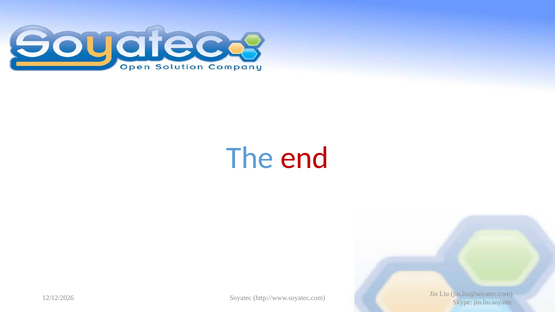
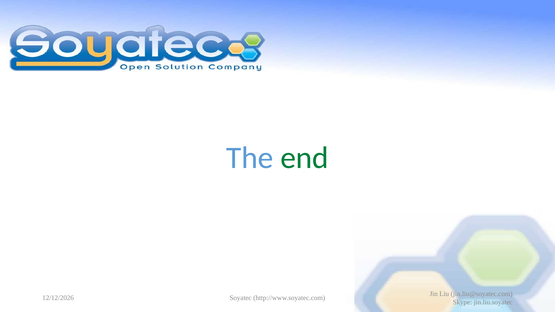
end colour: red -> green
